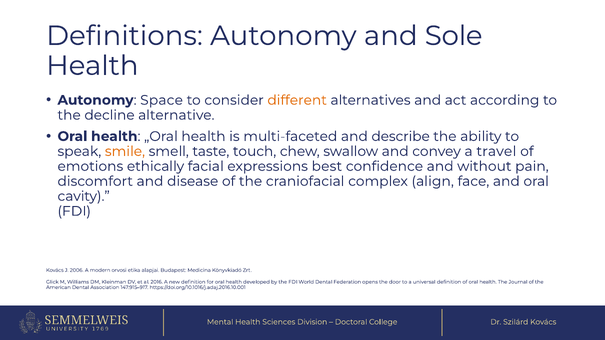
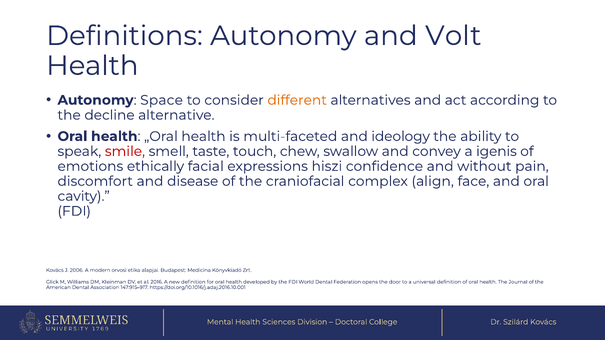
Sole: Sole -> Volt
describe: describe -> ideology
smile colour: orange -> red
travel: travel -> igenis
best: best -> hiszi
